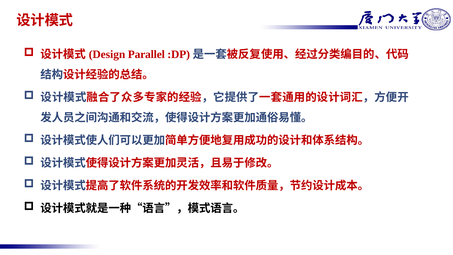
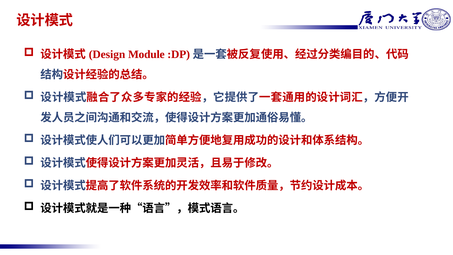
Parallel: Parallel -> Module
